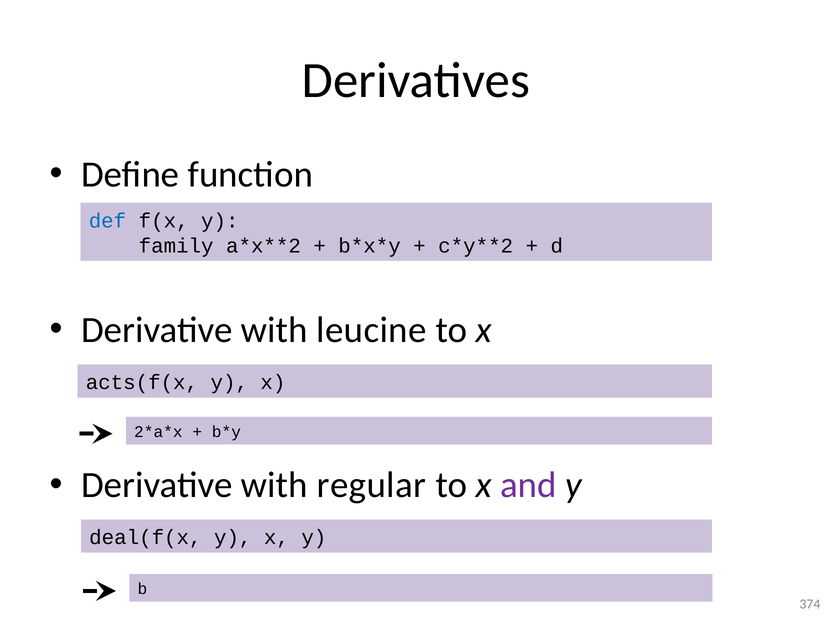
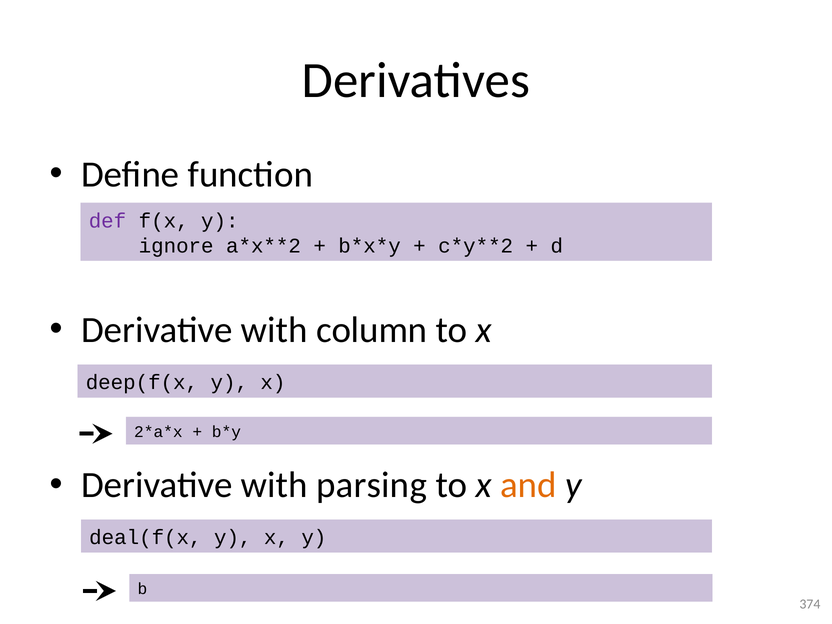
def colour: blue -> purple
family: family -> ignore
leucine: leucine -> column
acts(f(x: acts(f(x -> deep(f(x
regular: regular -> parsing
and colour: purple -> orange
